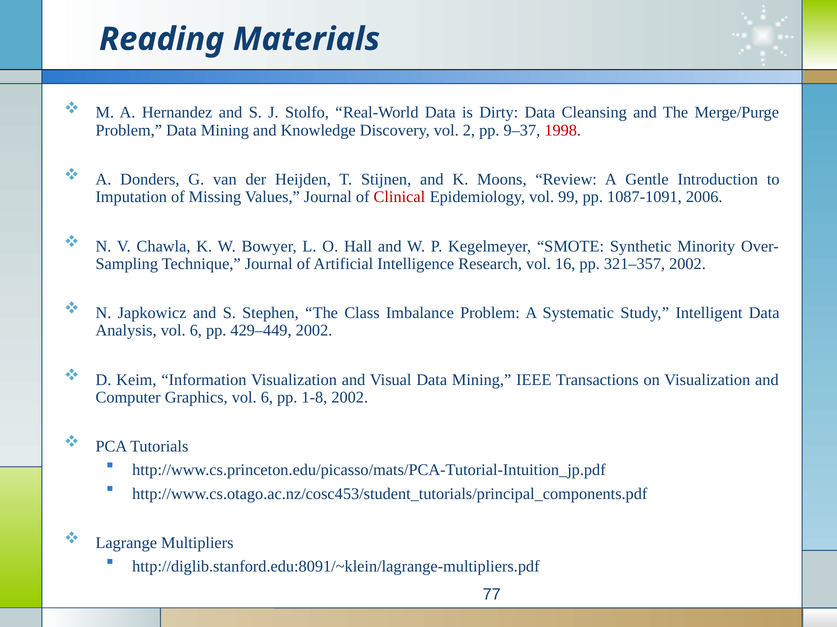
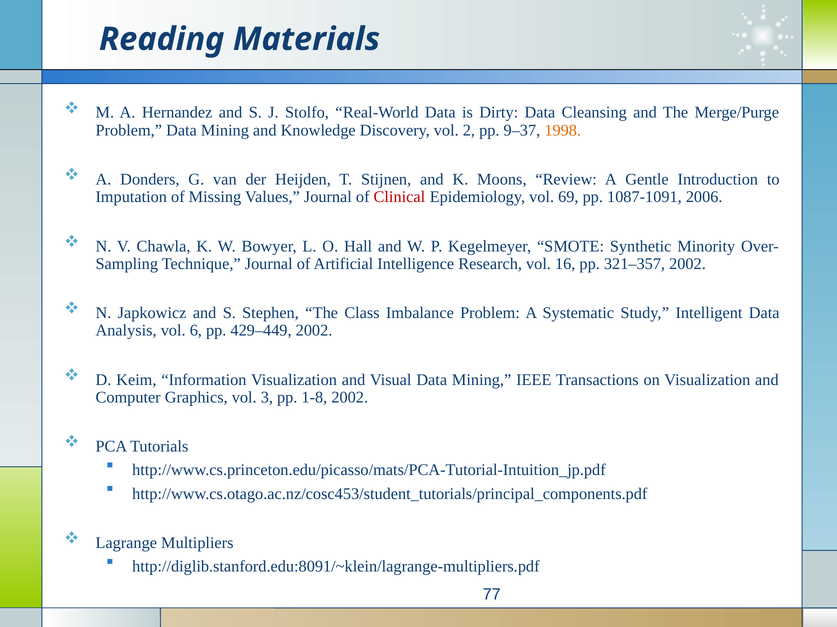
1998 colour: red -> orange
99: 99 -> 69
Graphics vol 6: 6 -> 3
